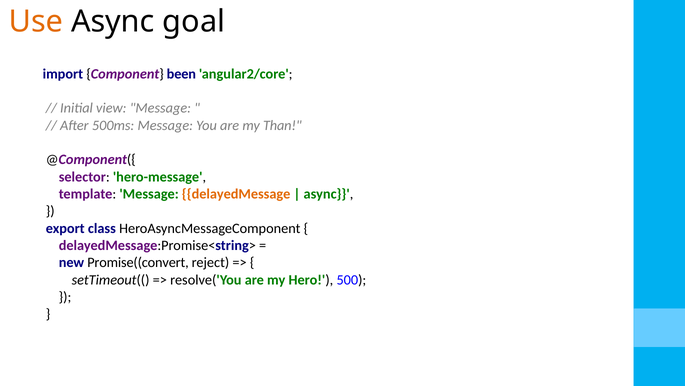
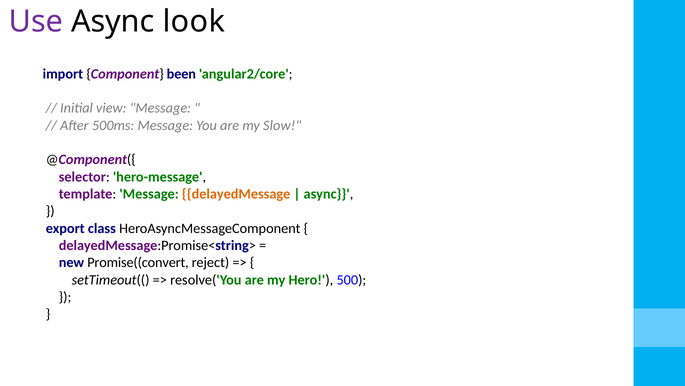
Use colour: orange -> purple
goal: goal -> look
Than: Than -> Slow
